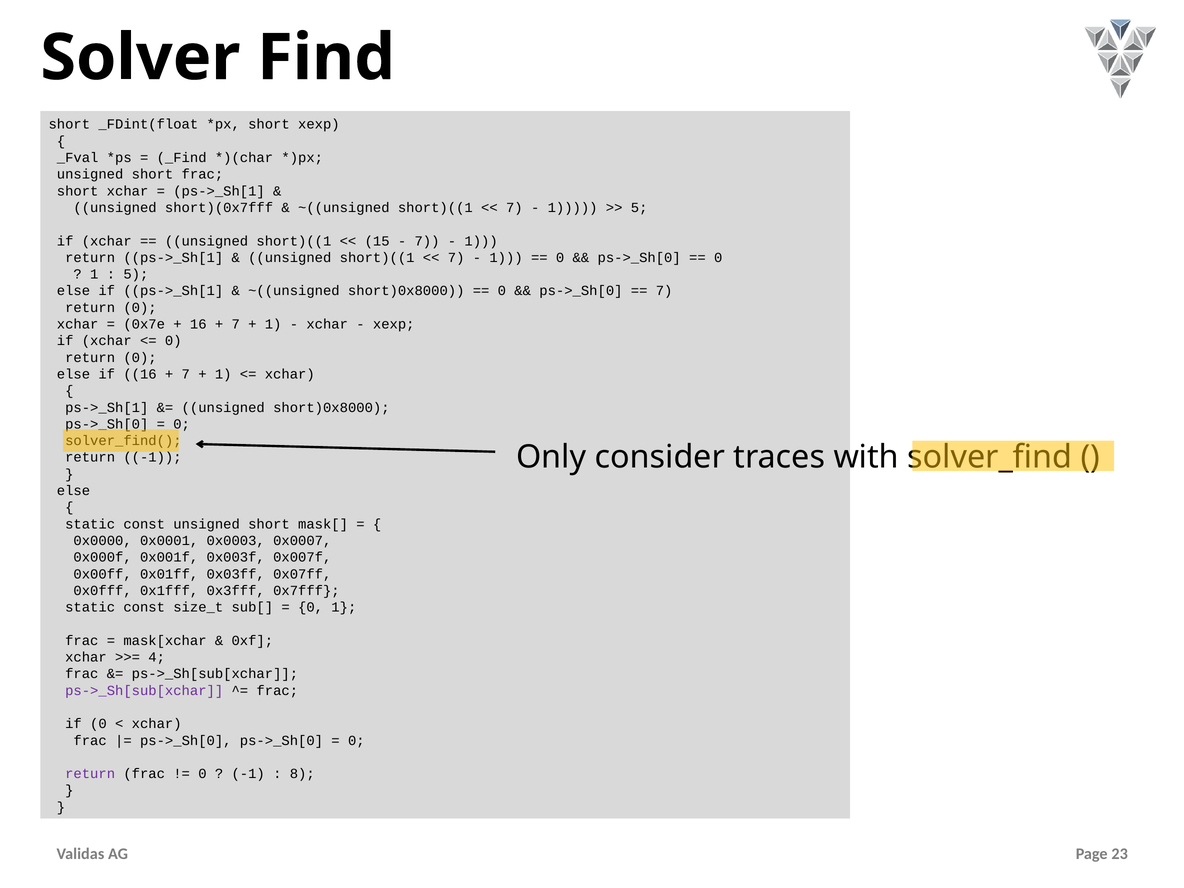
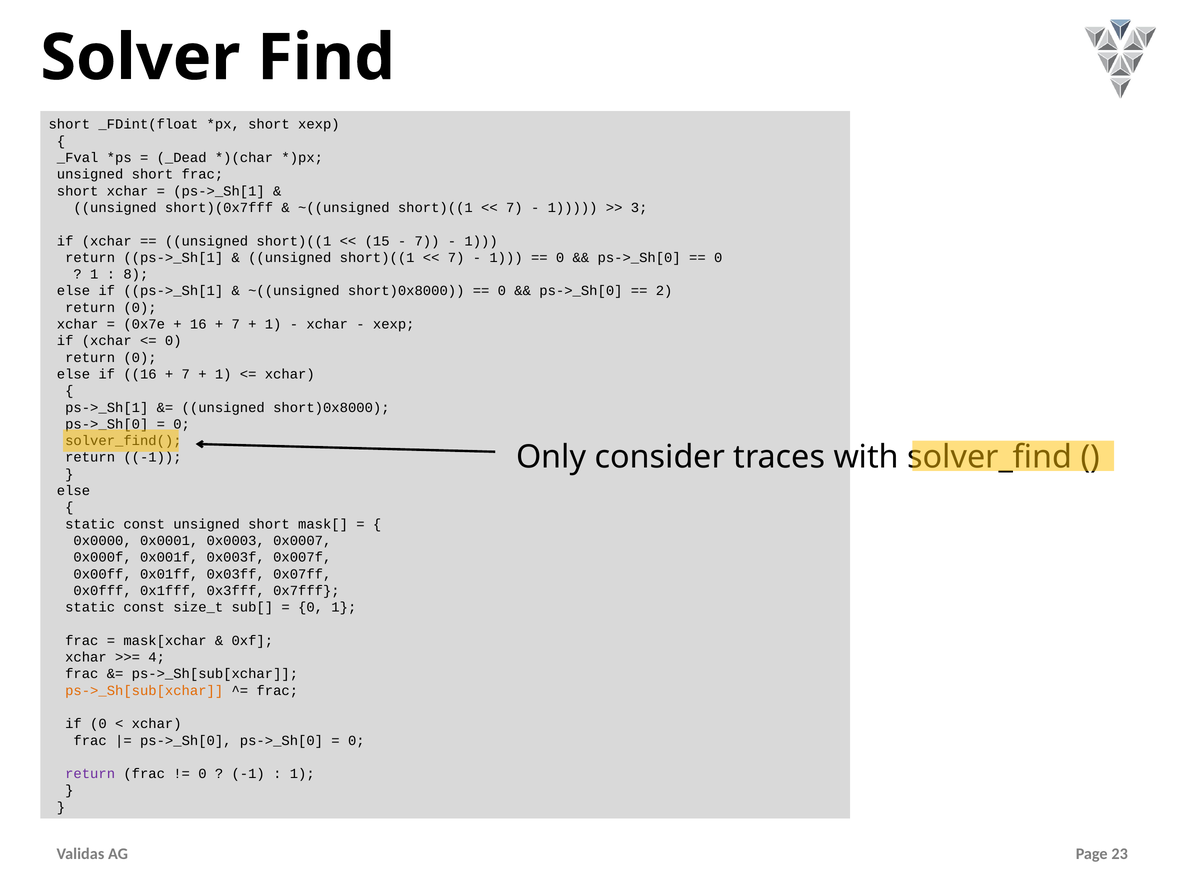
_Find: _Find -> _Dead
5 at (639, 208): 5 -> 3
5 at (136, 274): 5 -> 8
7 at (664, 291): 7 -> 2
ps->_Sh[sub[xchar at (144, 691) colour: purple -> orange
8 at (302, 774): 8 -> 1
